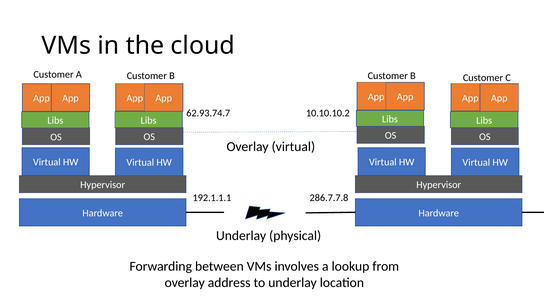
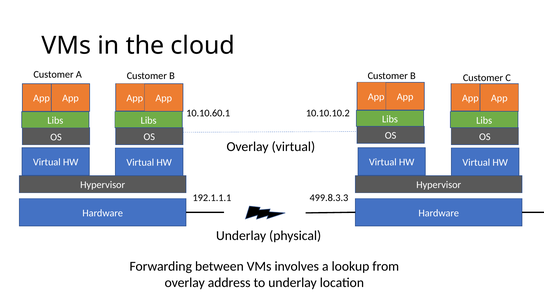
62.93.74.7: 62.93.74.7 -> 10.10.60.1
286.7.7.8: 286.7.7.8 -> 499.8.3.3
